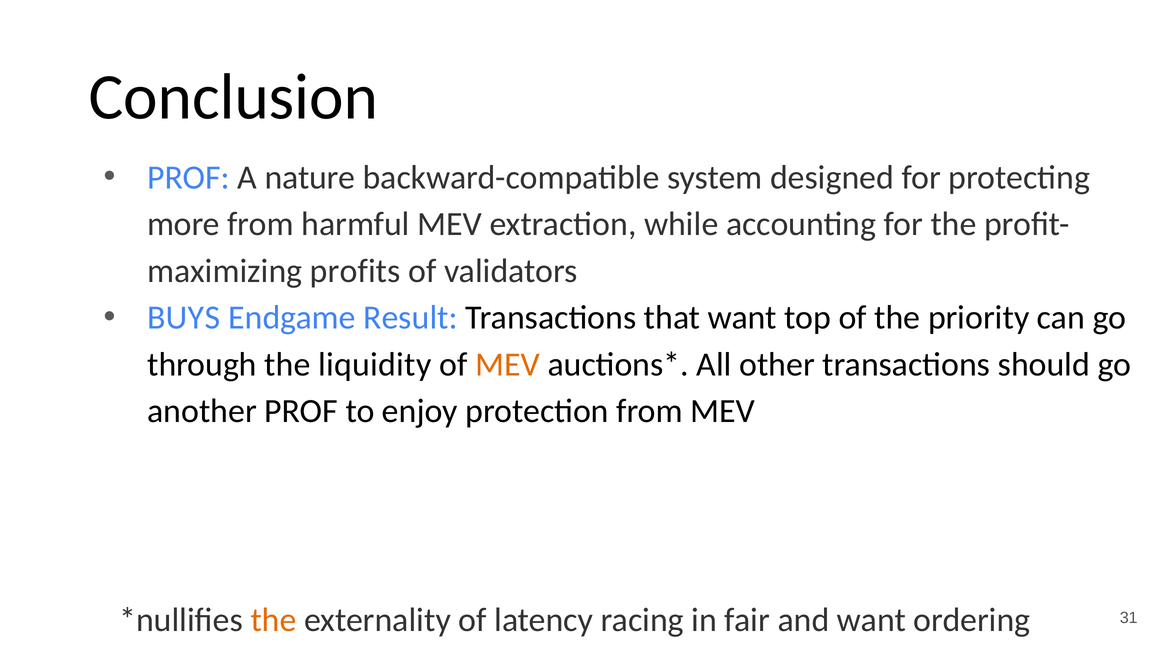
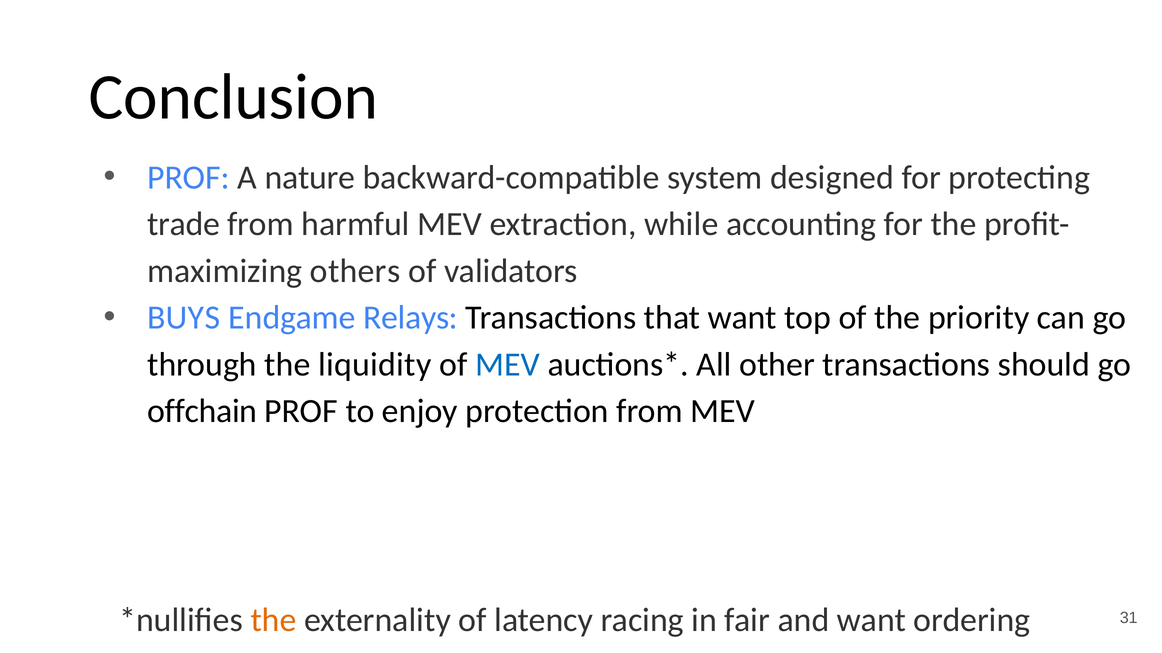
more: more -> trade
profits: profits -> others
Result: Result -> Relays
MEV at (508, 365) colour: orange -> blue
another: another -> offchain
